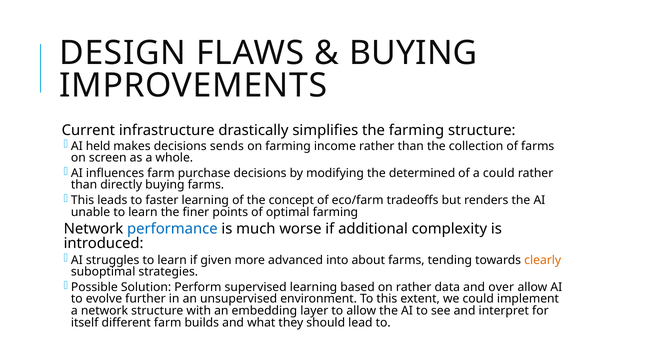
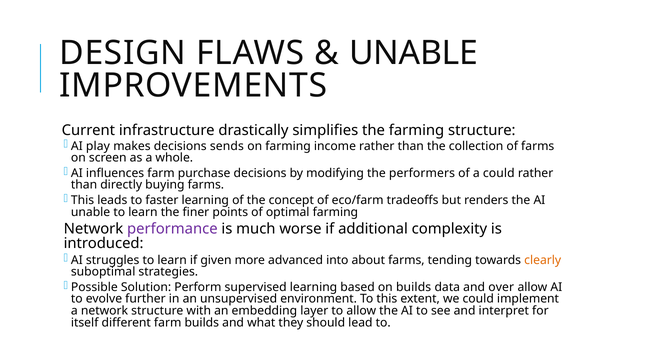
BUYING at (413, 53): BUYING -> UNABLE
held: held -> play
determined: determined -> performers
performance colour: blue -> purple
on rather: rather -> builds
